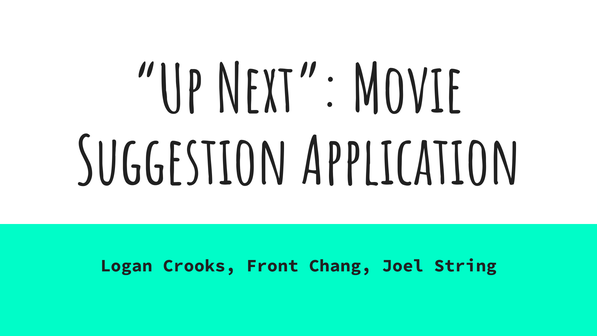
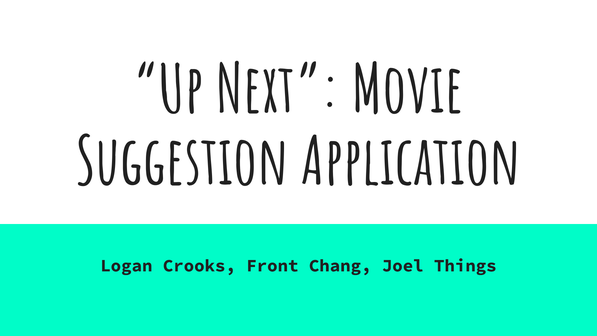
String: String -> Things
